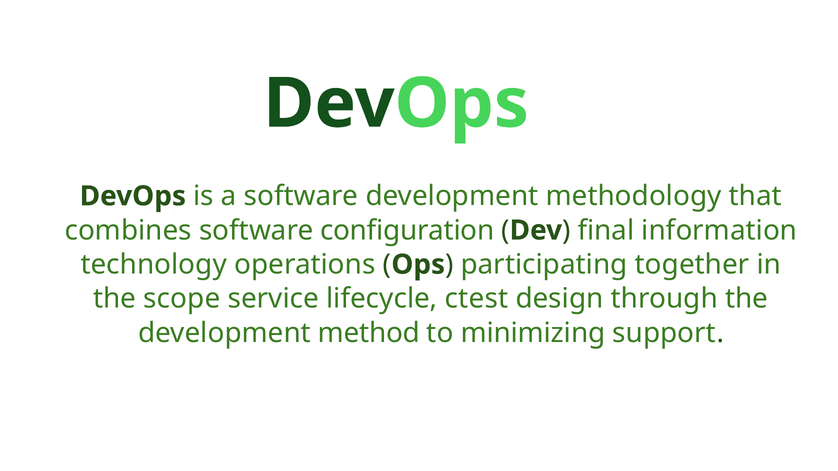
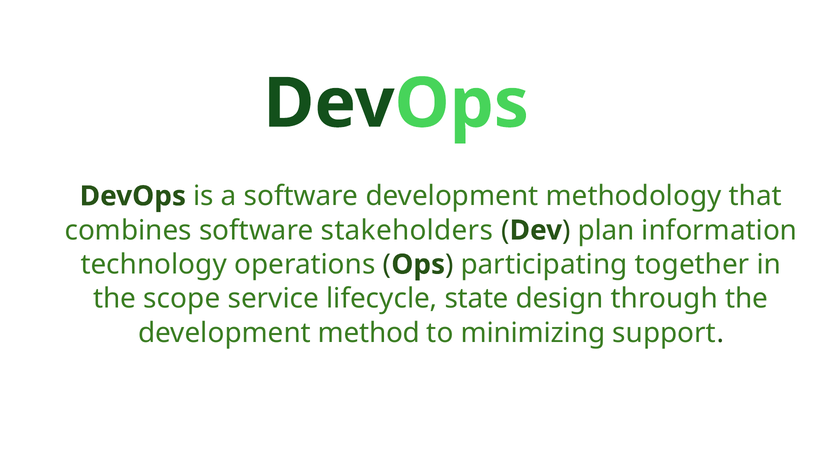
configuration: configuration -> stakeholders
final: final -> plan
ctest: ctest -> state
